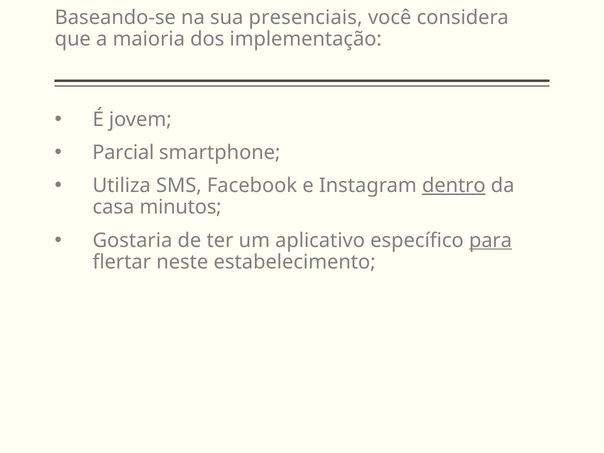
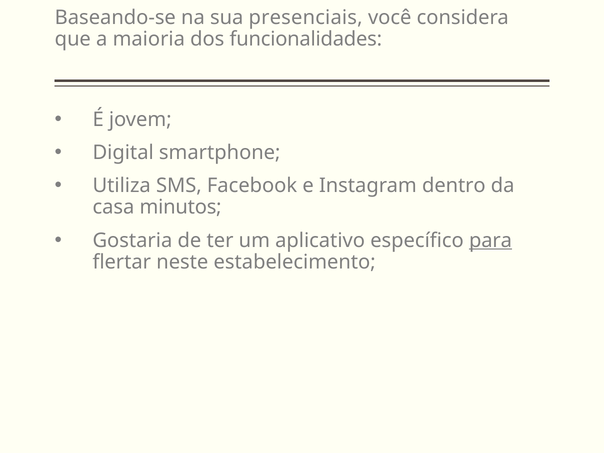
implementação: implementação -> funcionalidades
Parcial: Parcial -> Digital
dentro underline: present -> none
